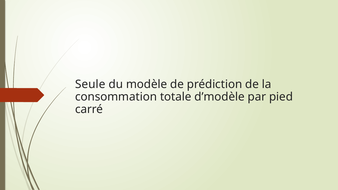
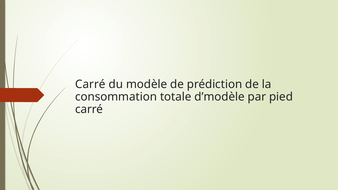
Seule at (90, 84): Seule -> Carré
